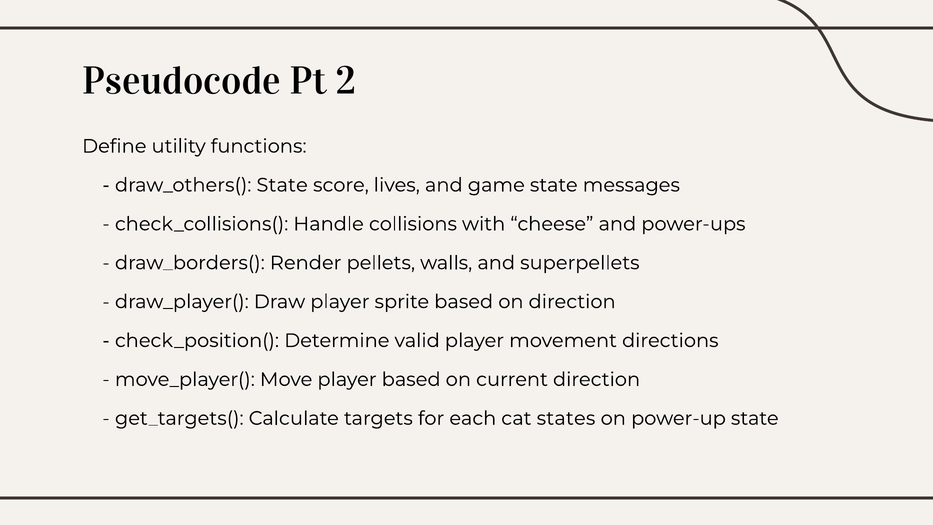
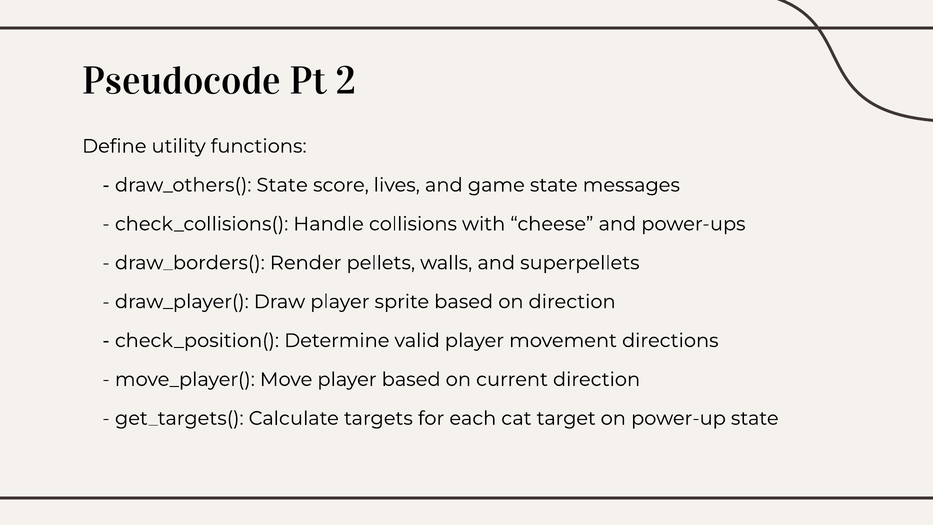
states: states -> target
